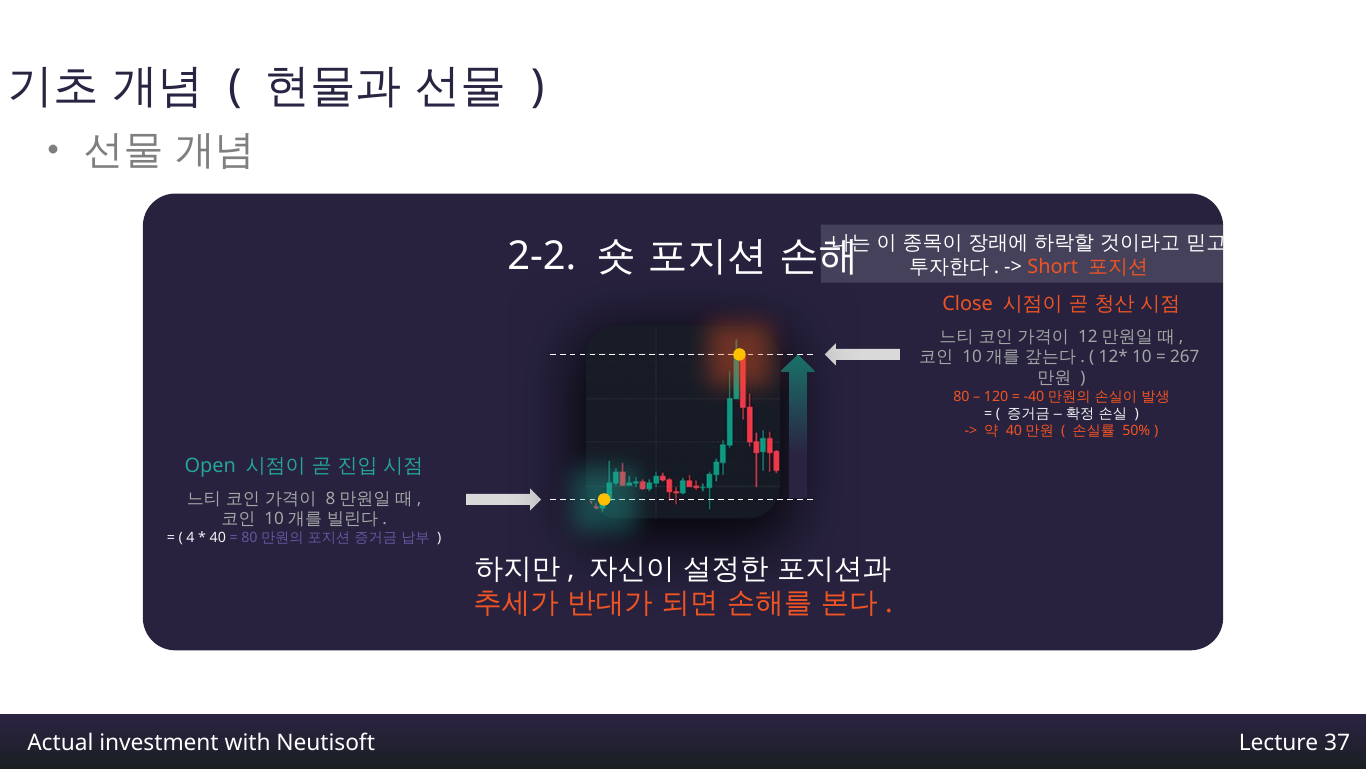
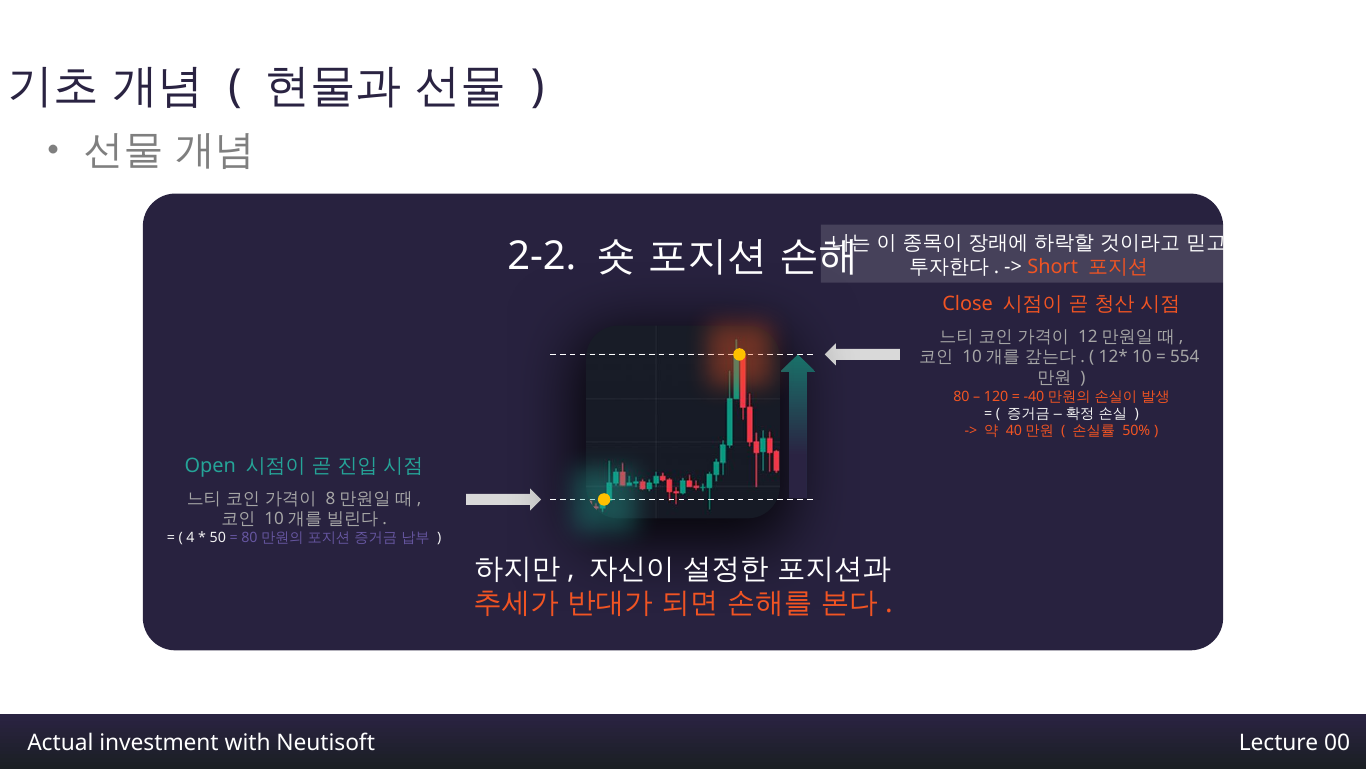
267: 267 -> 554
40: 40 -> 50
37: 37 -> 00
